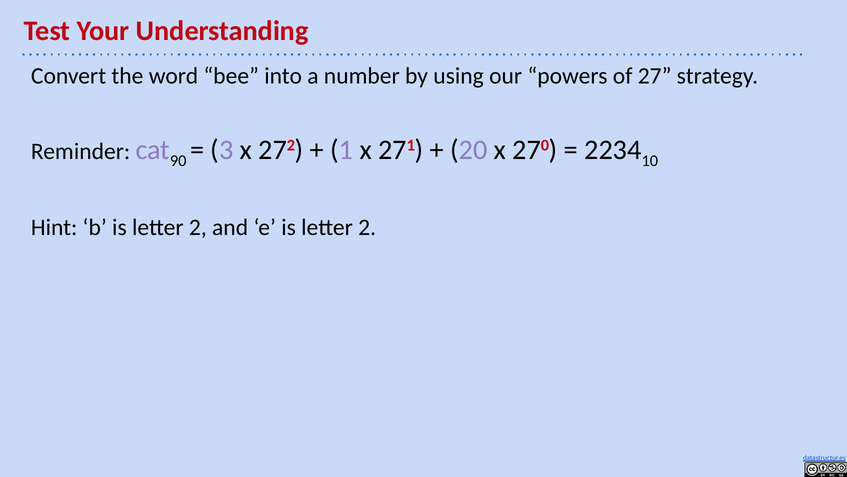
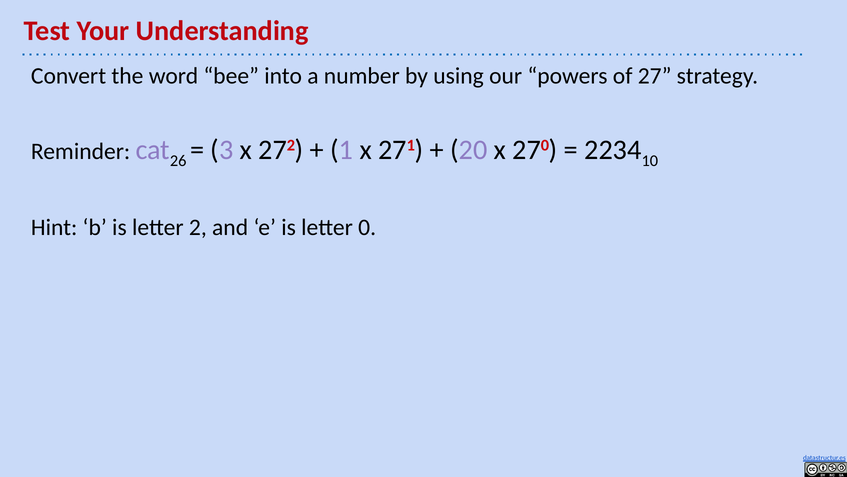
90: 90 -> 26
e is letter 2: 2 -> 0
